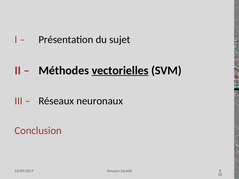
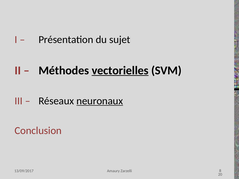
neuronaux underline: none -> present
